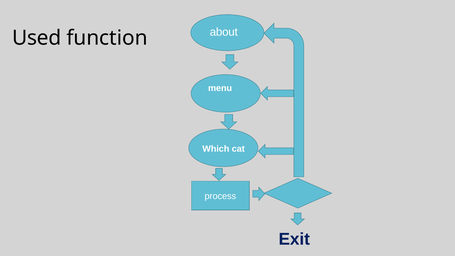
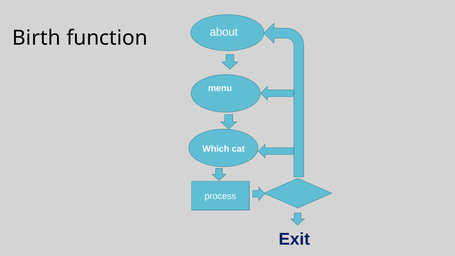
Used: Used -> Birth
